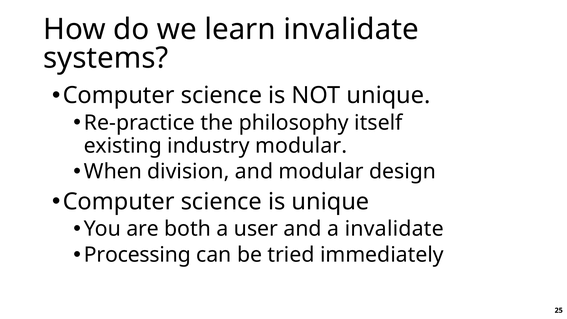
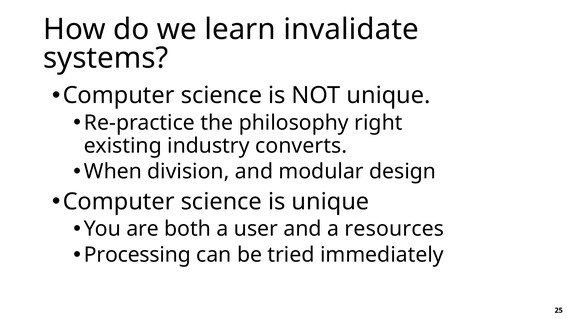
itself: itself -> right
industry modular: modular -> converts
a invalidate: invalidate -> resources
